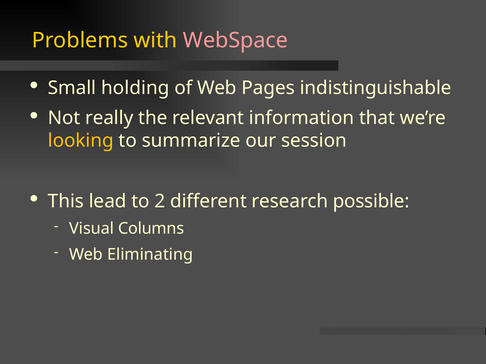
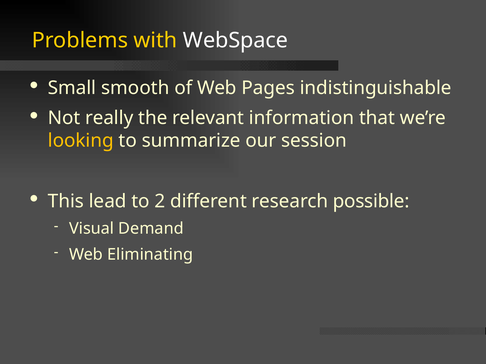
WebSpace colour: pink -> white
holding: holding -> smooth
Columns: Columns -> Demand
